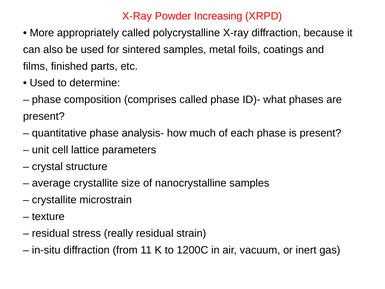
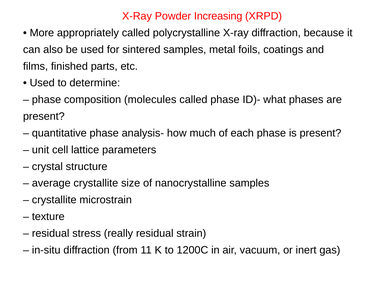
comprises: comprises -> molecules
